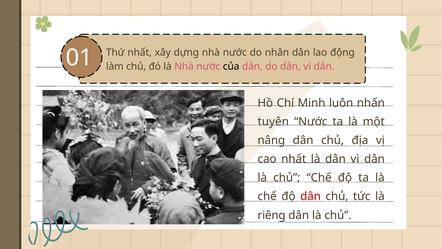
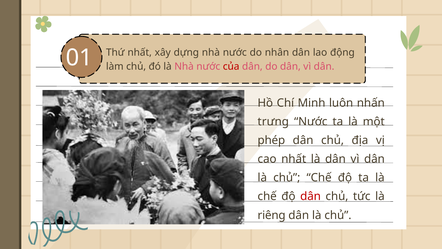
của colour: black -> red
tuyên: tuyên -> trưng
nâng: nâng -> phép
